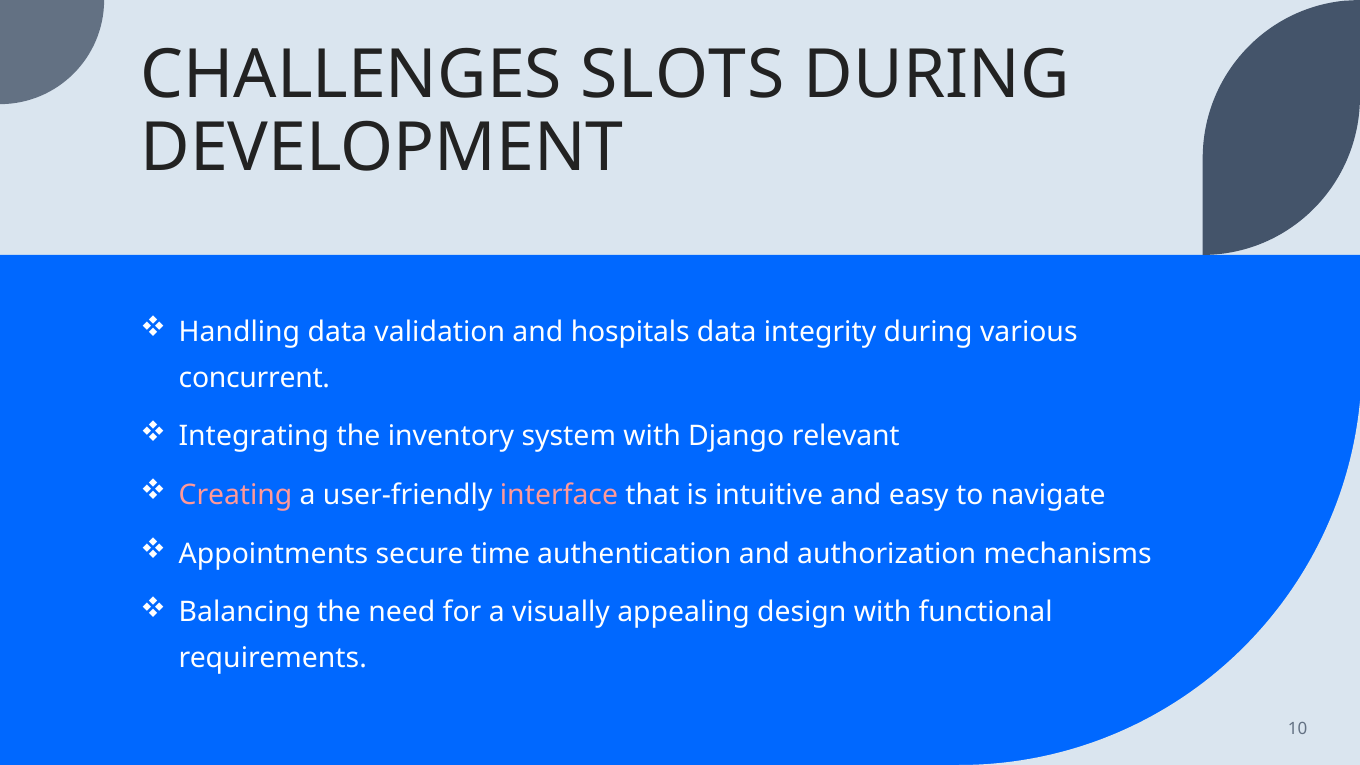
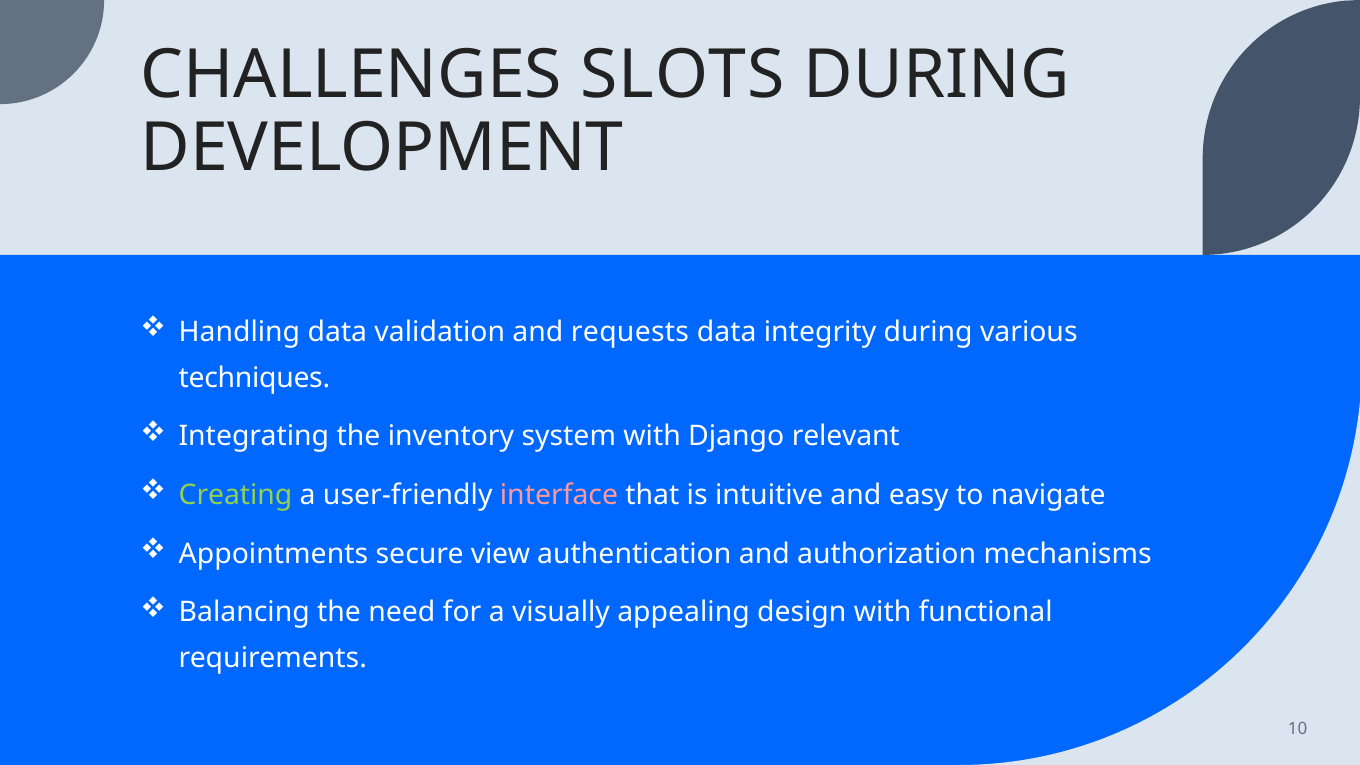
hospitals: hospitals -> requests
concurrent: concurrent -> techniques
Creating colour: pink -> light green
time: time -> view
